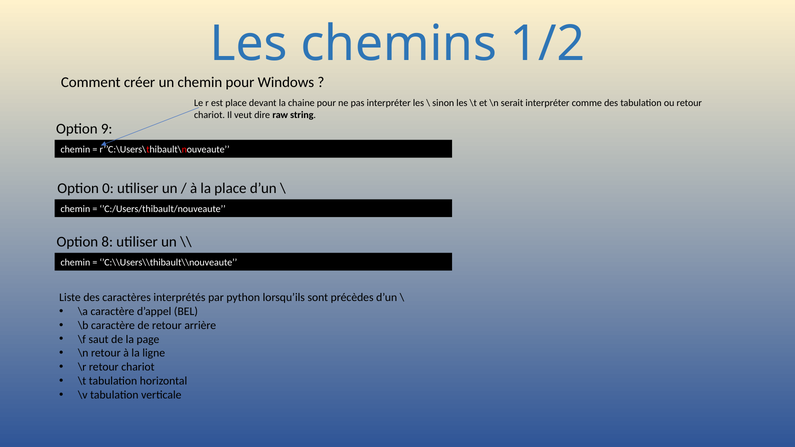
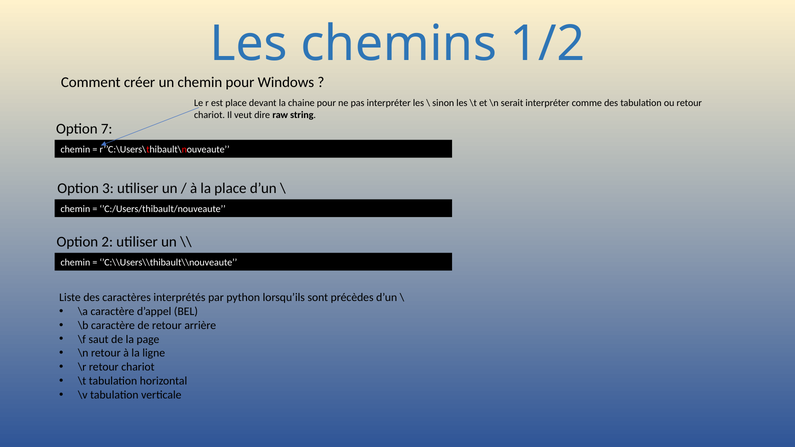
9: 9 -> 7
0: 0 -> 3
8: 8 -> 2
